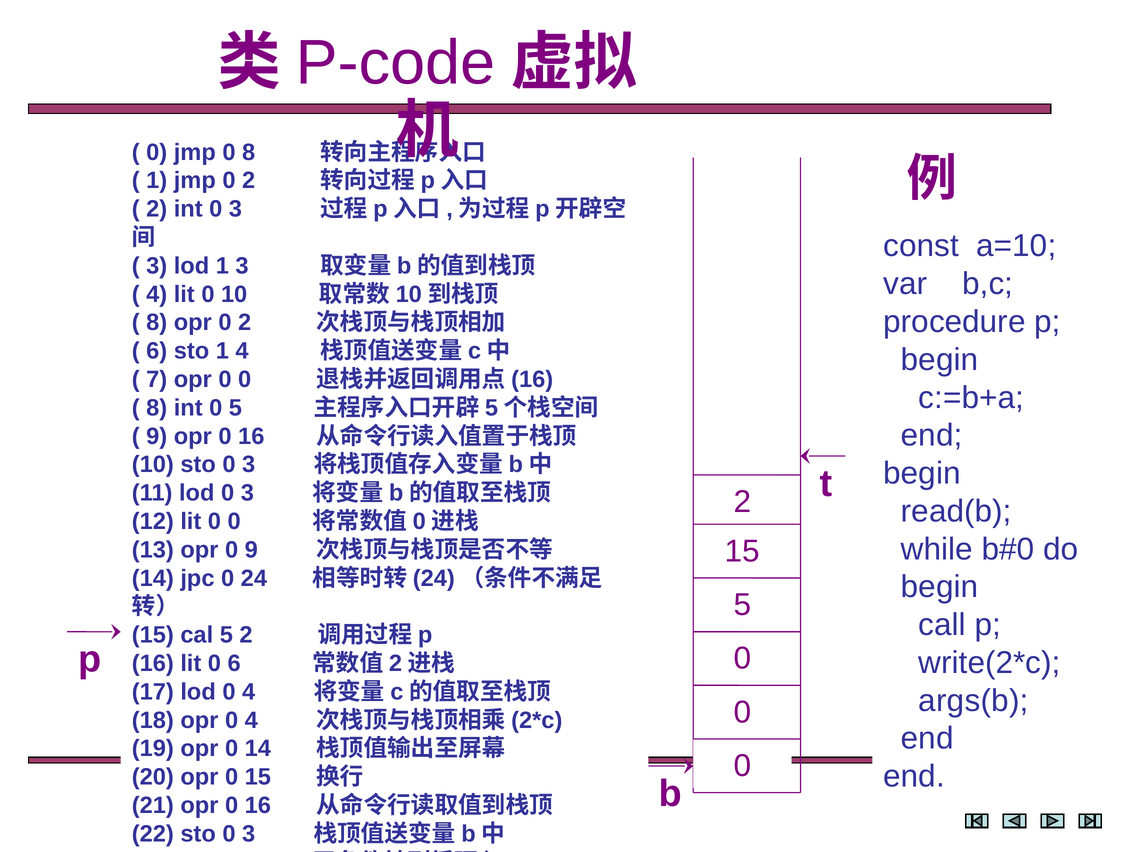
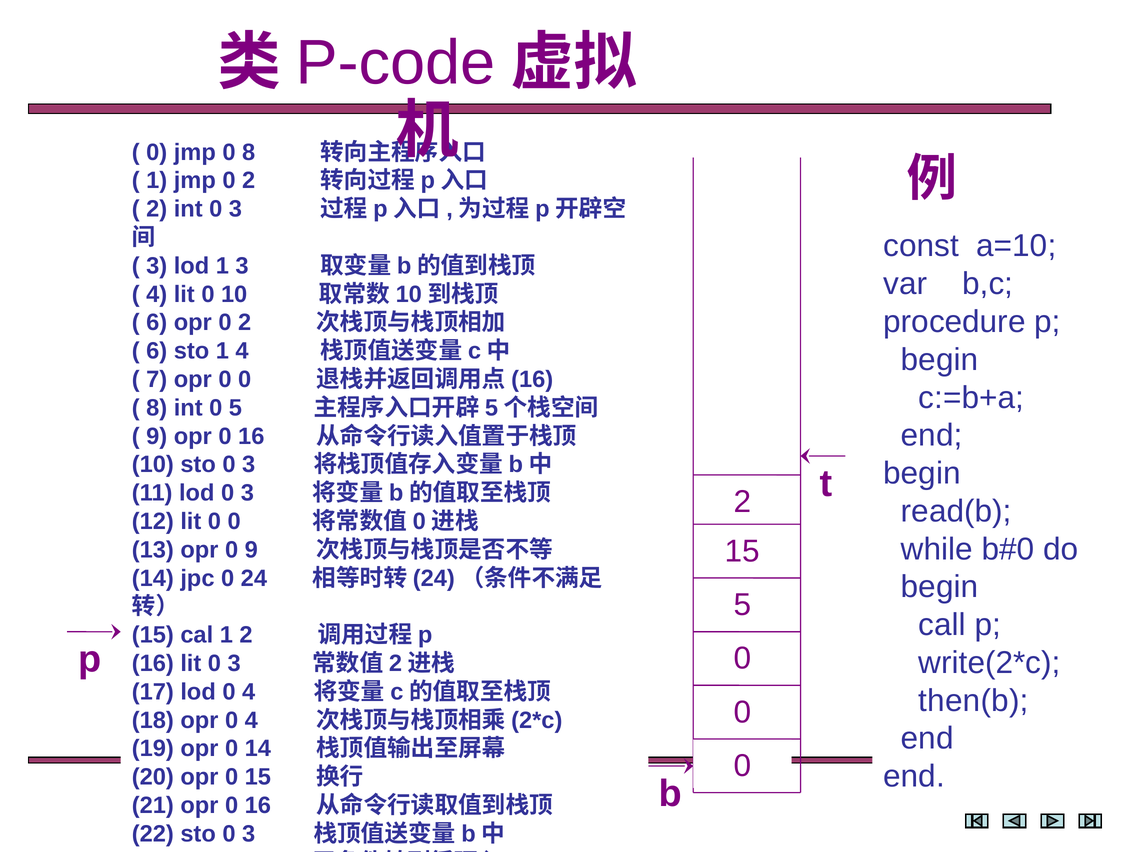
8 at (157, 323): 8 -> 6
cal 5: 5 -> 1
lit 0 6: 6 -> 3
args(b: args(b -> then(b
